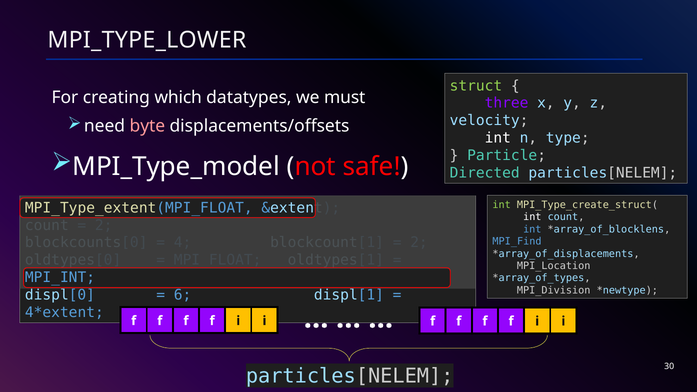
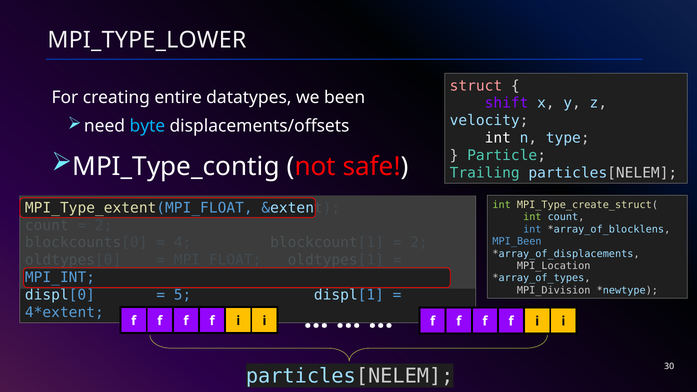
struct colour: light green -> pink
which: which -> entire
must: must -> been
three: three -> shift
byte colour: pink -> light blue
MPI_Type_model: MPI_Type_model -> MPI_Type_contig
Directed: Directed -> Trailing
int at (532, 217) colour: white -> light green
MPI_Find: MPI_Find -> MPI_Been
6: 6 -> 5
